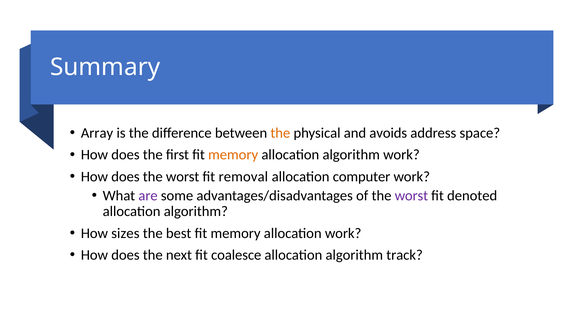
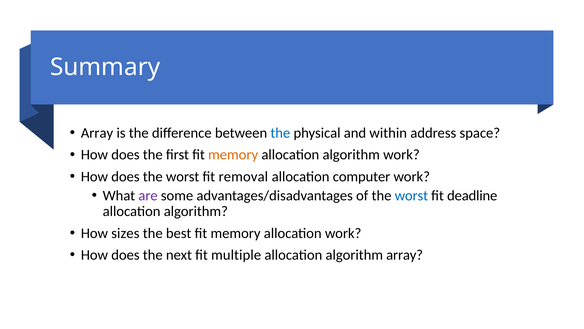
the at (280, 133) colour: orange -> blue
avoids: avoids -> within
worst at (411, 195) colour: purple -> blue
denoted: denoted -> deadline
coalesce: coalesce -> multiple
algorithm track: track -> array
